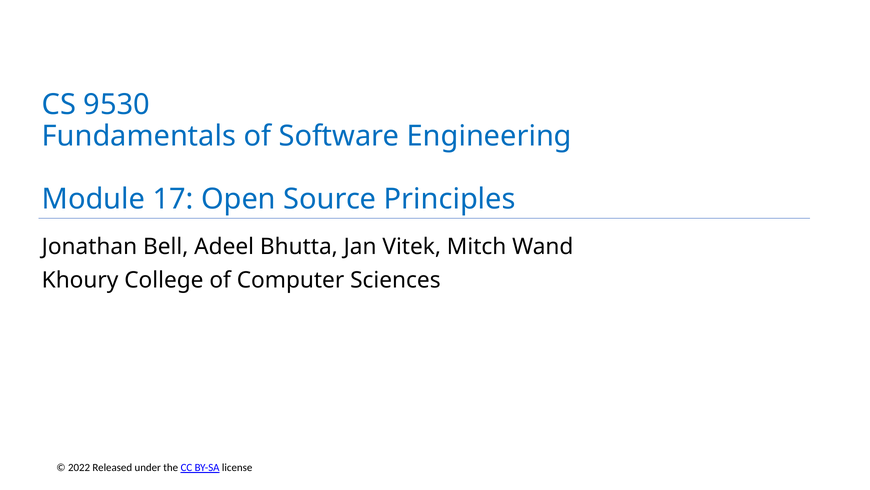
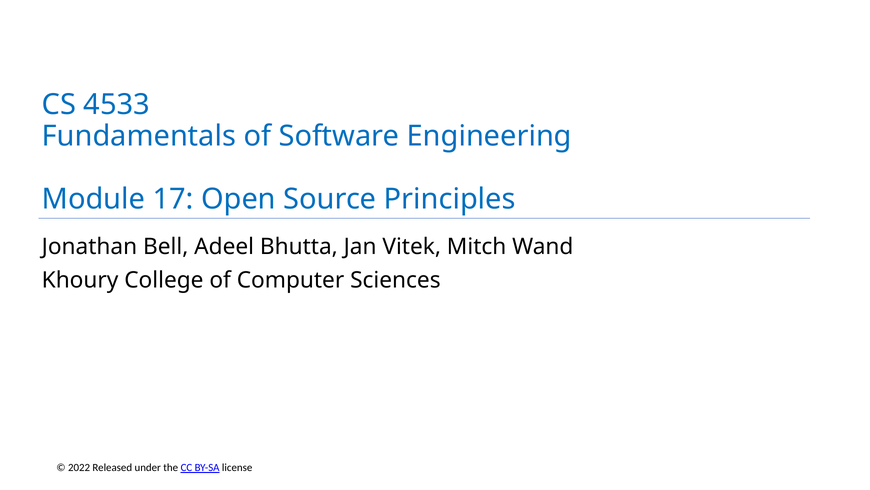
9530: 9530 -> 4533
